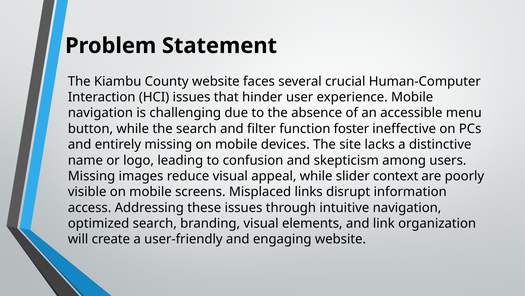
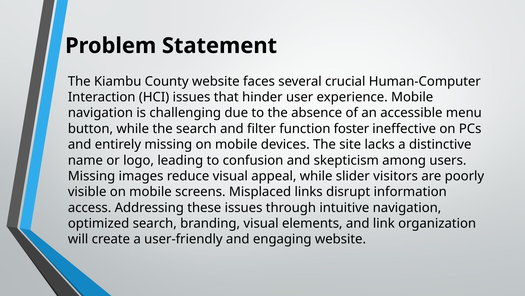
context: context -> visitors
